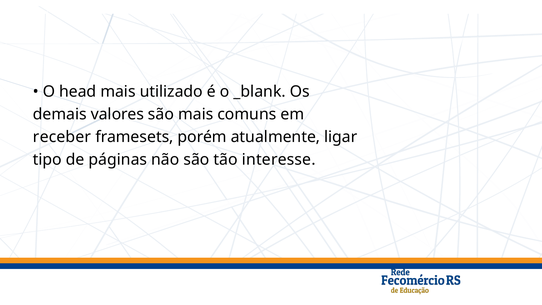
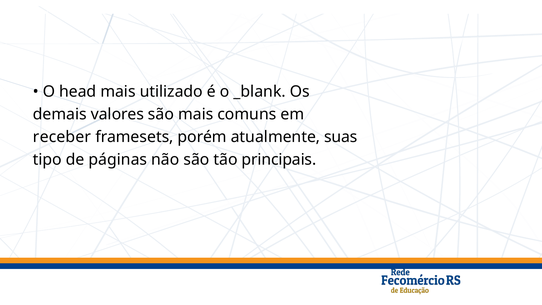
ligar: ligar -> suas
interesse: interesse -> principais
